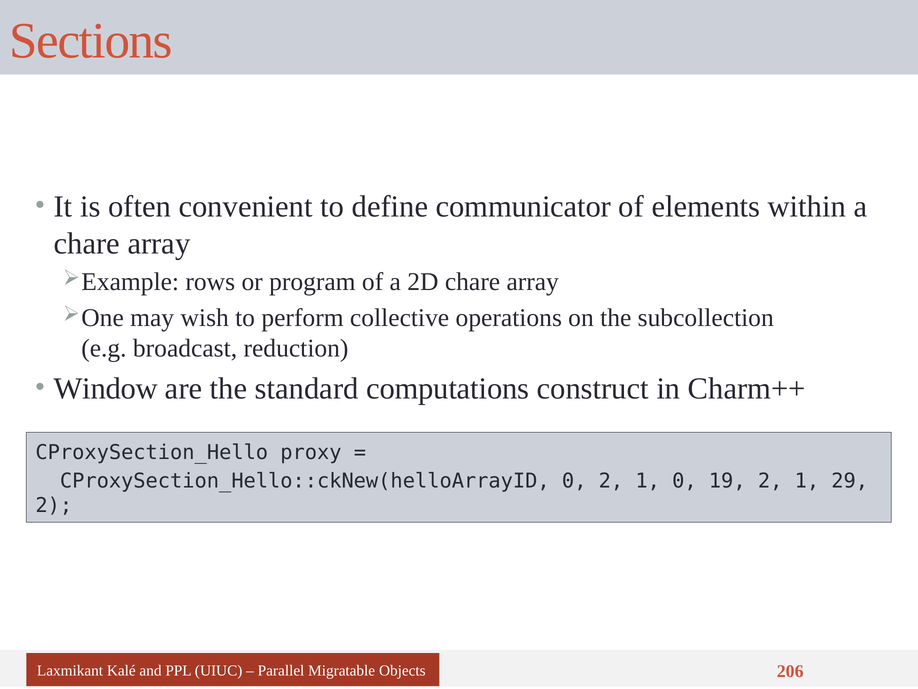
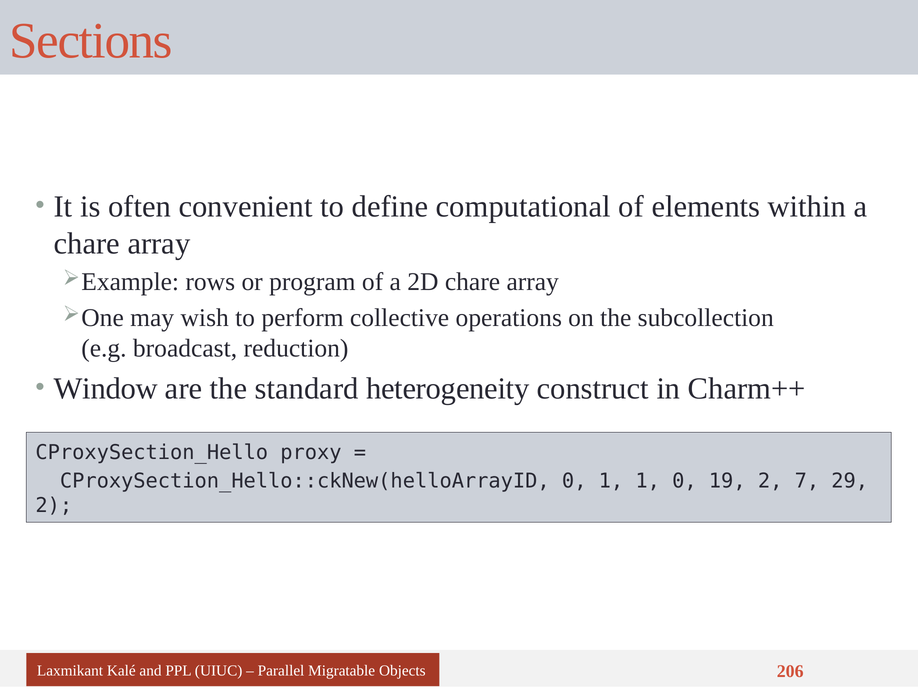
communicator: communicator -> computational
computations: computations -> heterogeneity
0 2: 2 -> 1
19 2 1: 1 -> 7
